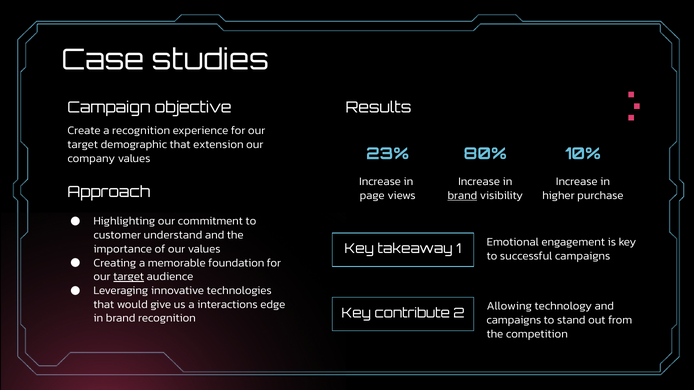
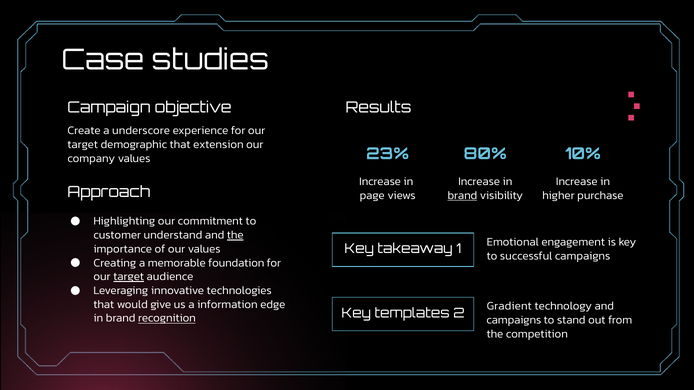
a recognition: recognition -> underscore
the at (235, 235) underline: none -> present
interactions: interactions -> information
Allowing: Allowing -> Gradient
contribute: contribute -> templates
recognition at (167, 318) underline: none -> present
